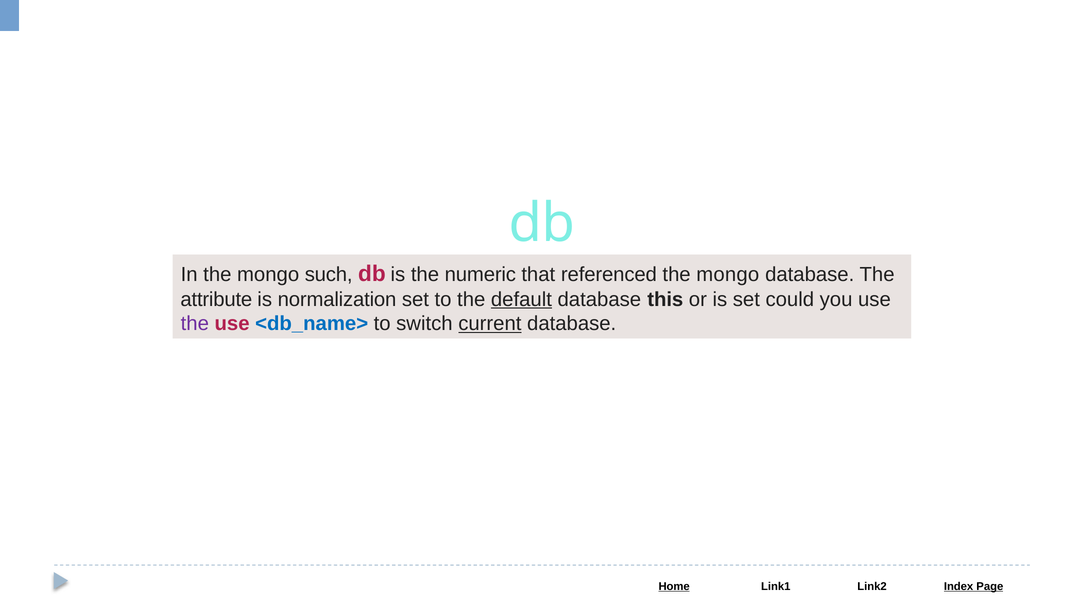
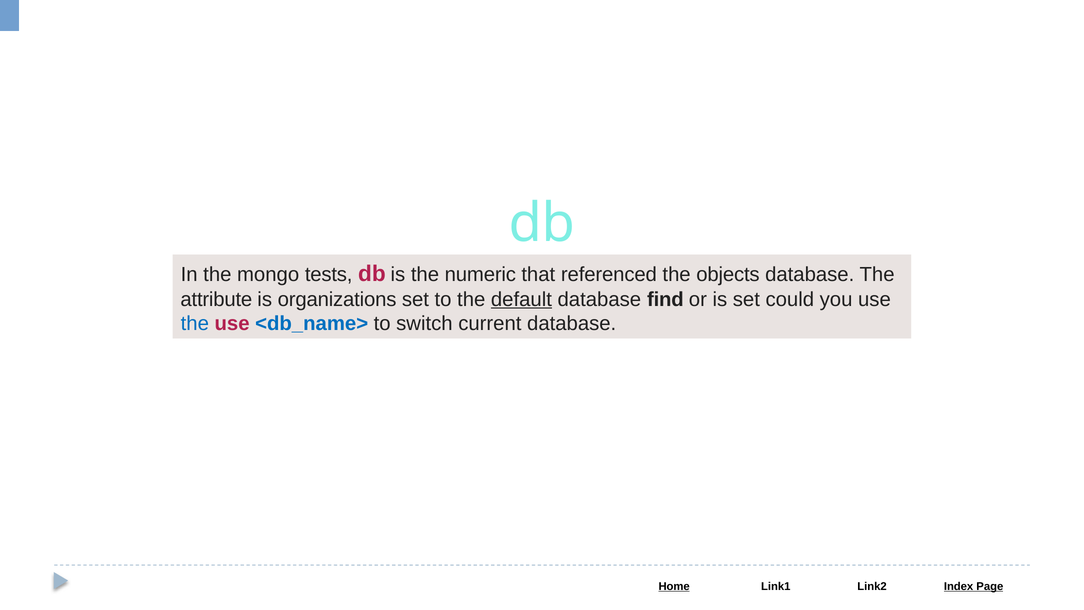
such: such -> tests
mongo at (728, 274): mongo -> objects
normalization: normalization -> organizations
this: this -> find
the at (195, 324) colour: purple -> blue
current underline: present -> none
